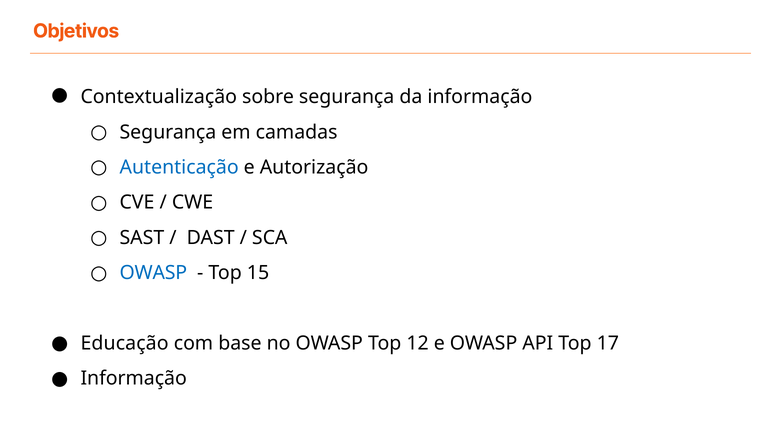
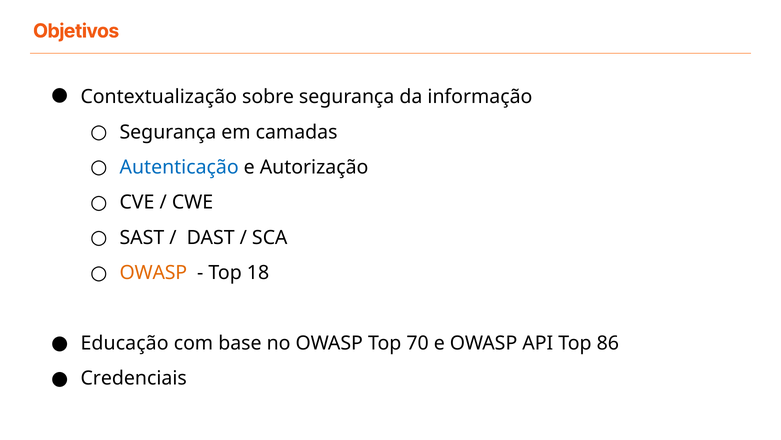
OWASP at (153, 272) colour: blue -> orange
15: 15 -> 18
12: 12 -> 70
17: 17 -> 86
Informação at (134, 378): Informação -> Credenciais
